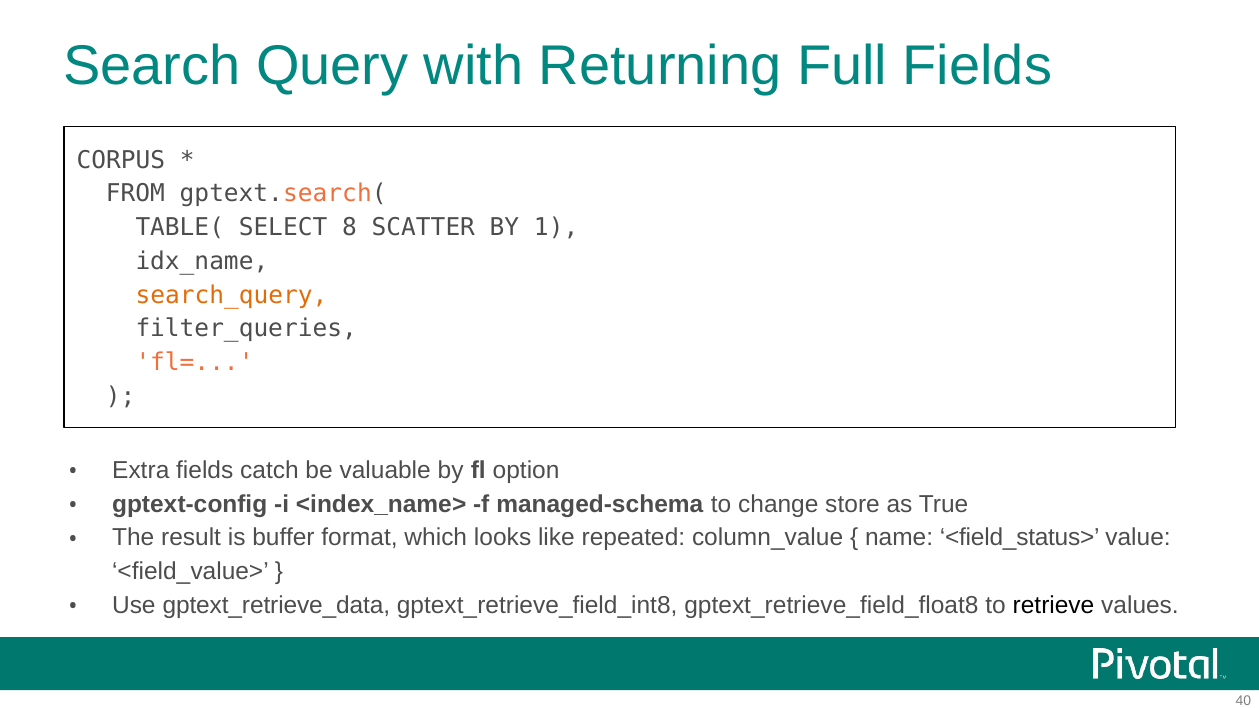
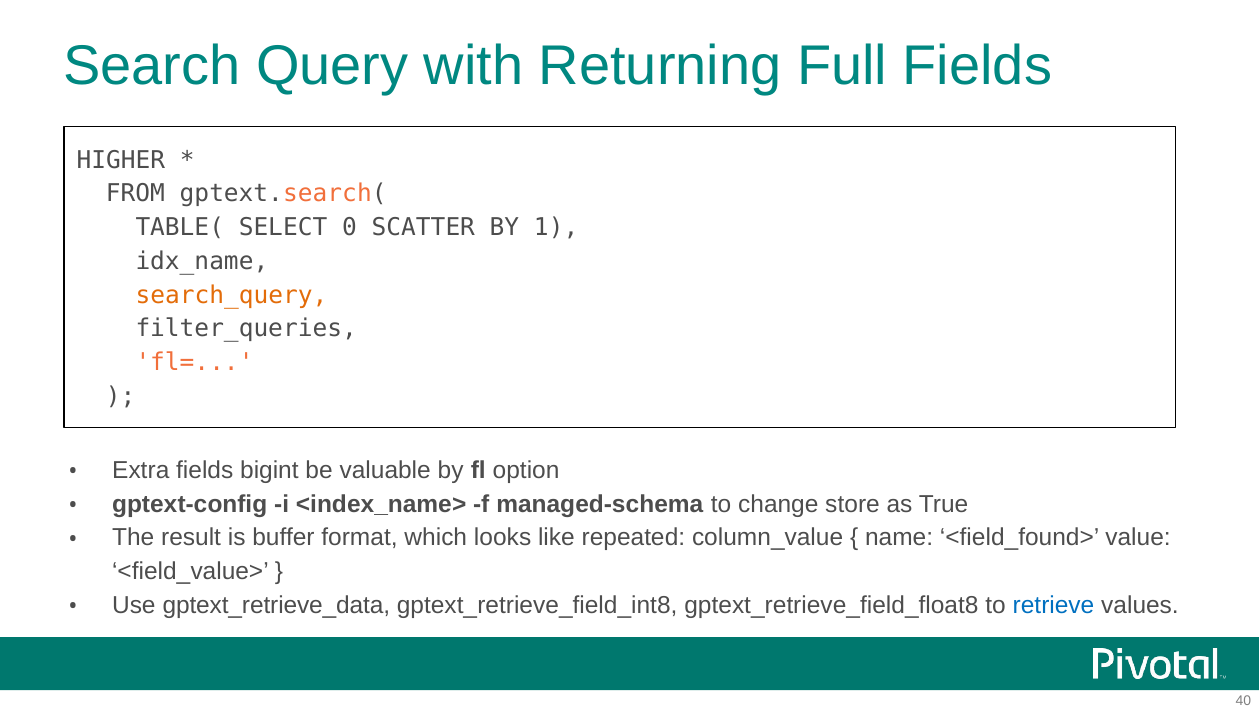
CORPUS: CORPUS -> HIGHER
8: 8 -> 0
catch: catch -> bigint
<field_status>: <field_status> -> <field_found>
retrieve colour: black -> blue
